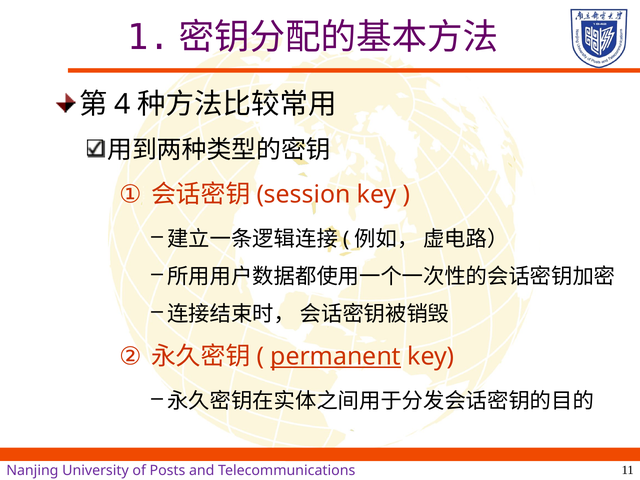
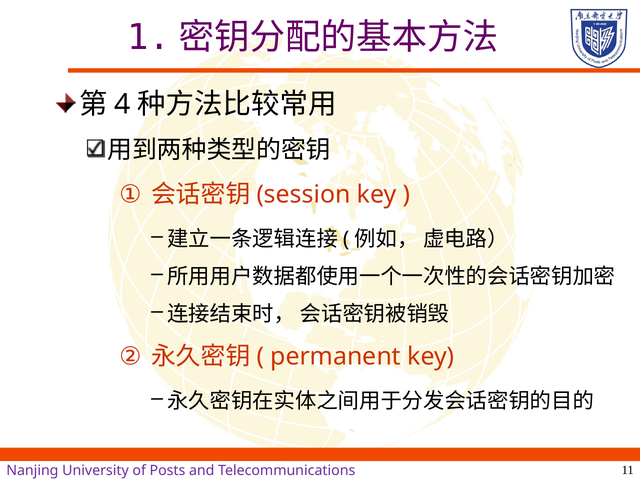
permanent underline: present -> none
